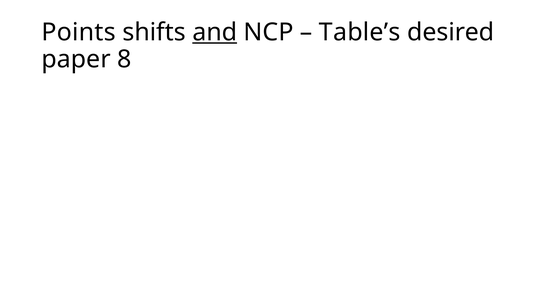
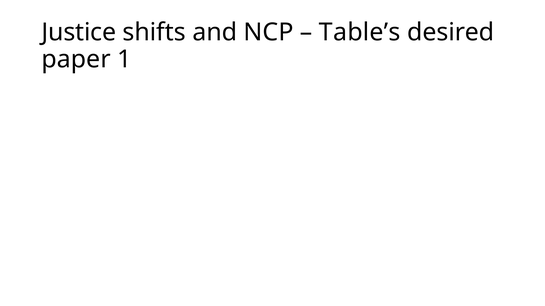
Points: Points -> Justice
and underline: present -> none
8: 8 -> 1
